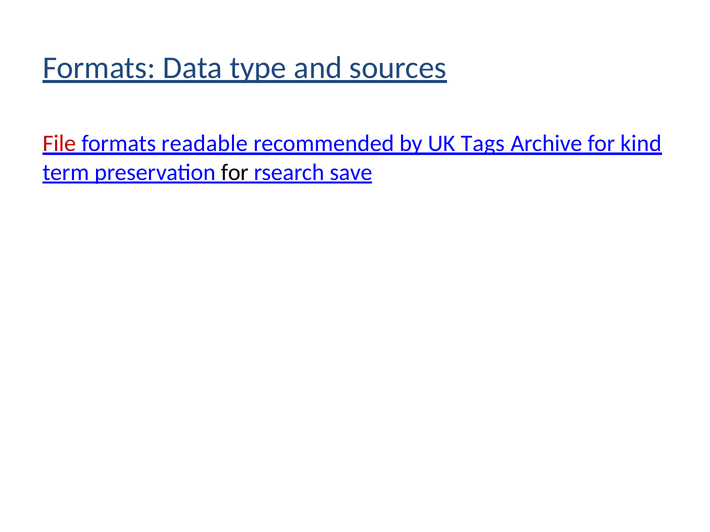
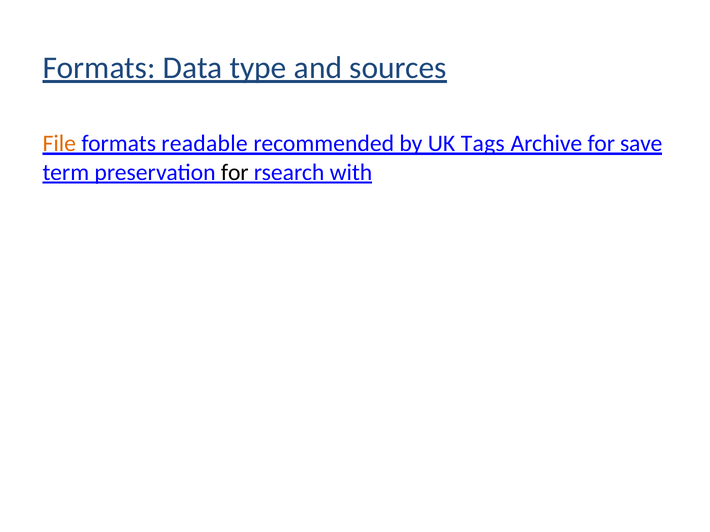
File colour: red -> orange
kind: kind -> save
save: save -> with
